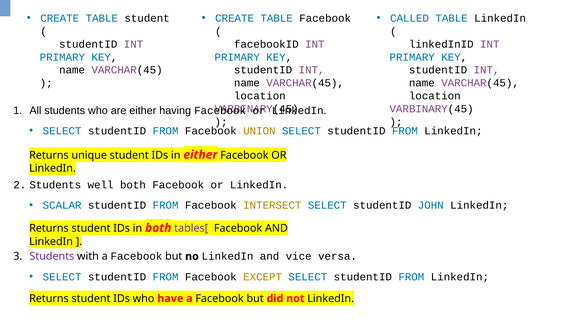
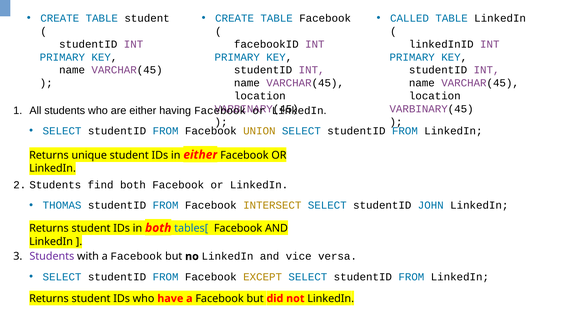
well: well -> find
SCALAR: SCALAR -> THOMAS
tables[ colour: purple -> blue
